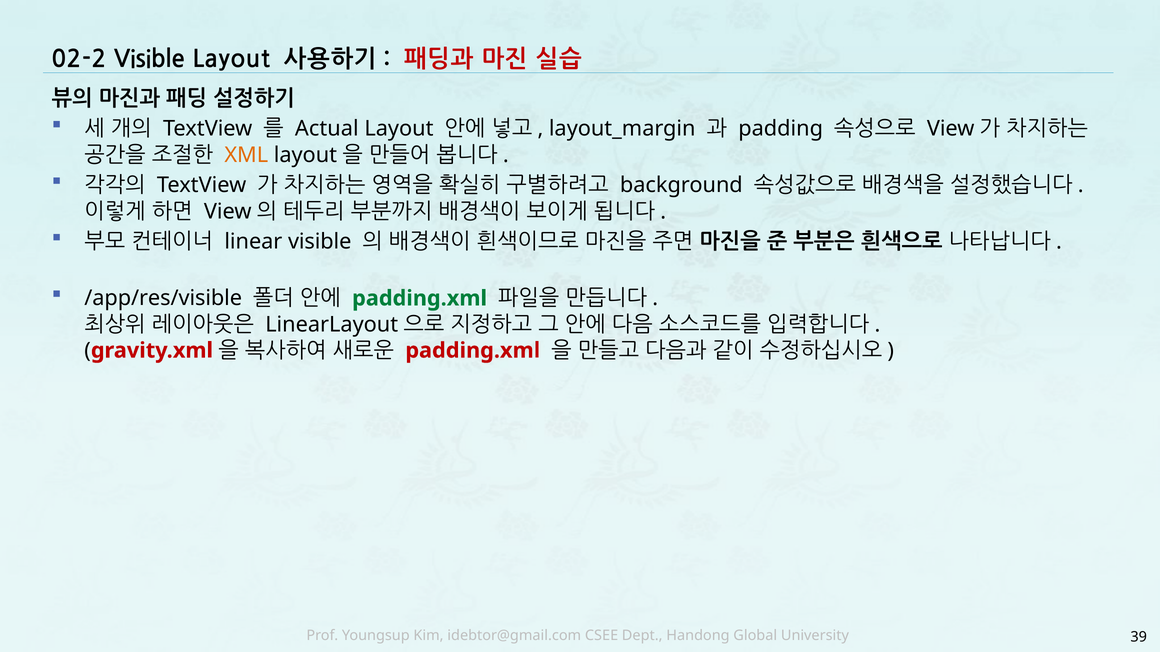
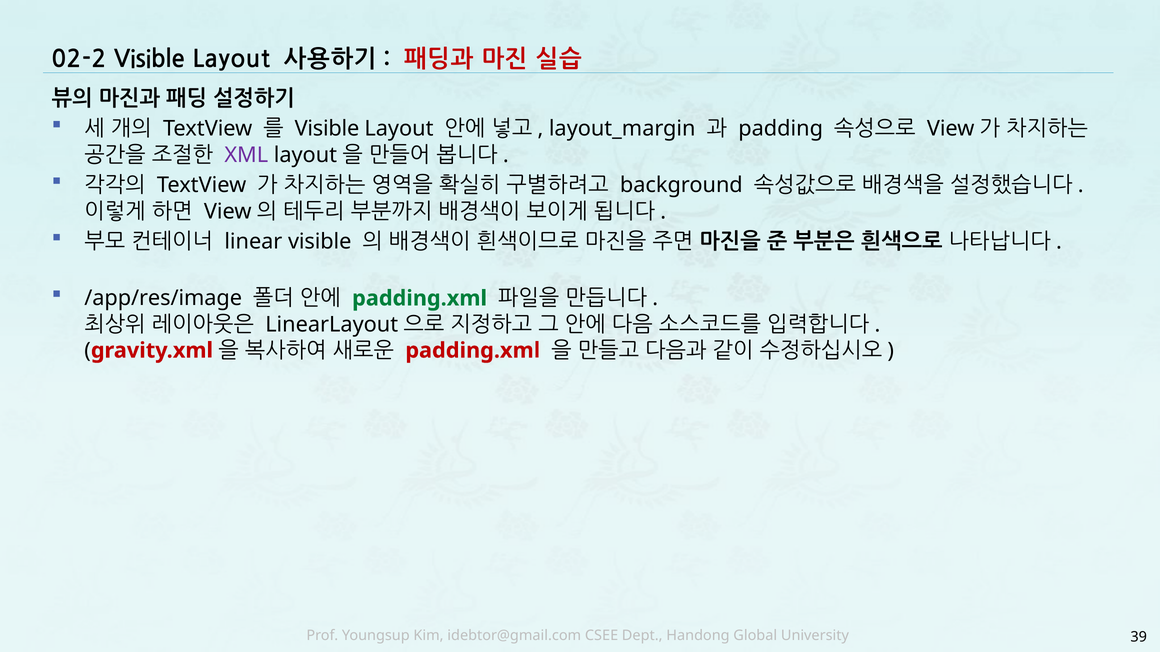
Actual at (327, 129): Actual -> Visible
XML colour: orange -> purple
/app/res/visible: /app/res/visible -> /app/res/image
